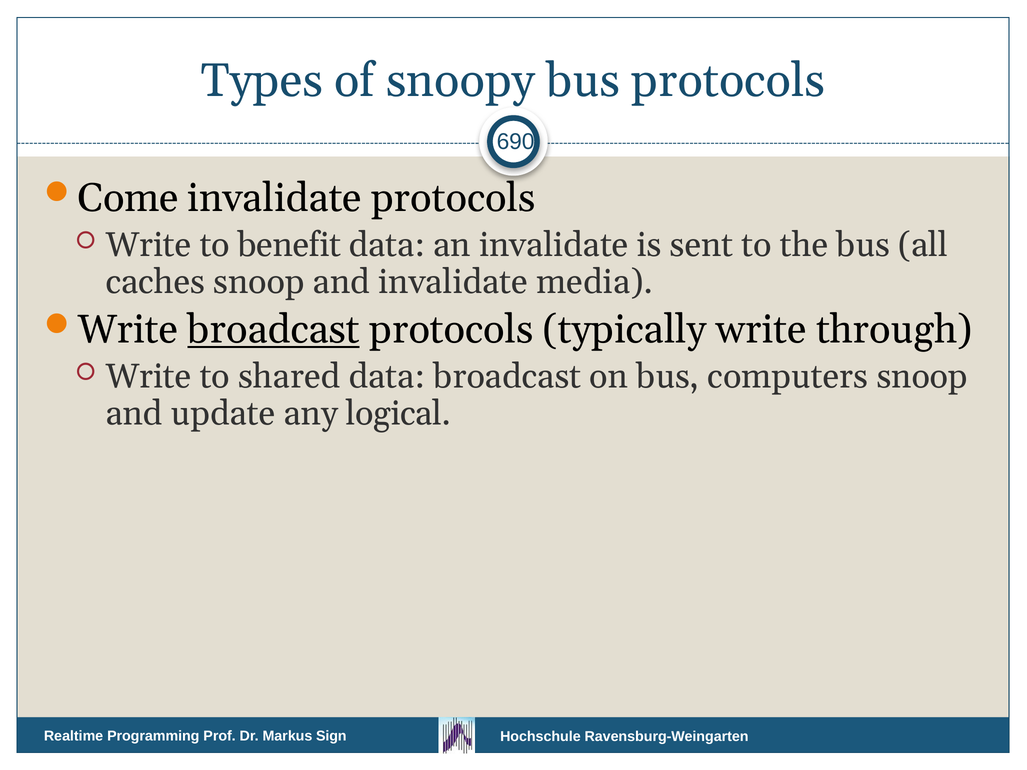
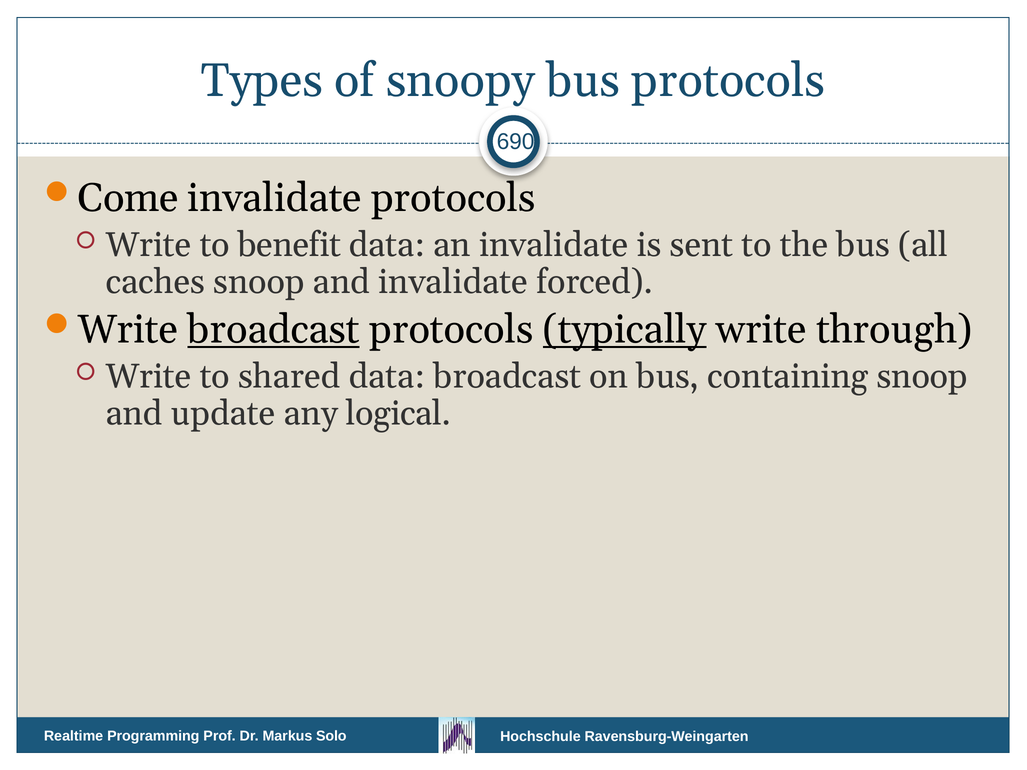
media: media -> forced
typically underline: none -> present
computers: computers -> containing
Sign: Sign -> Solo
